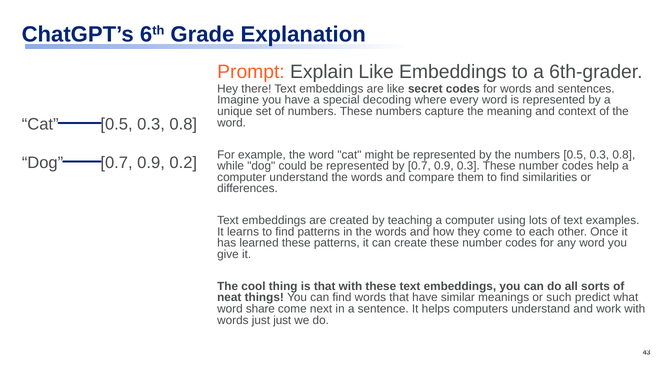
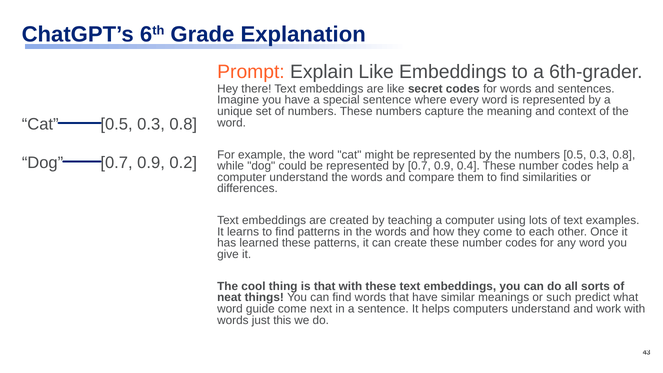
special decoding: decoding -> sentence
0.9 0.3: 0.3 -> 0.4
share: share -> guide
just just: just -> this
